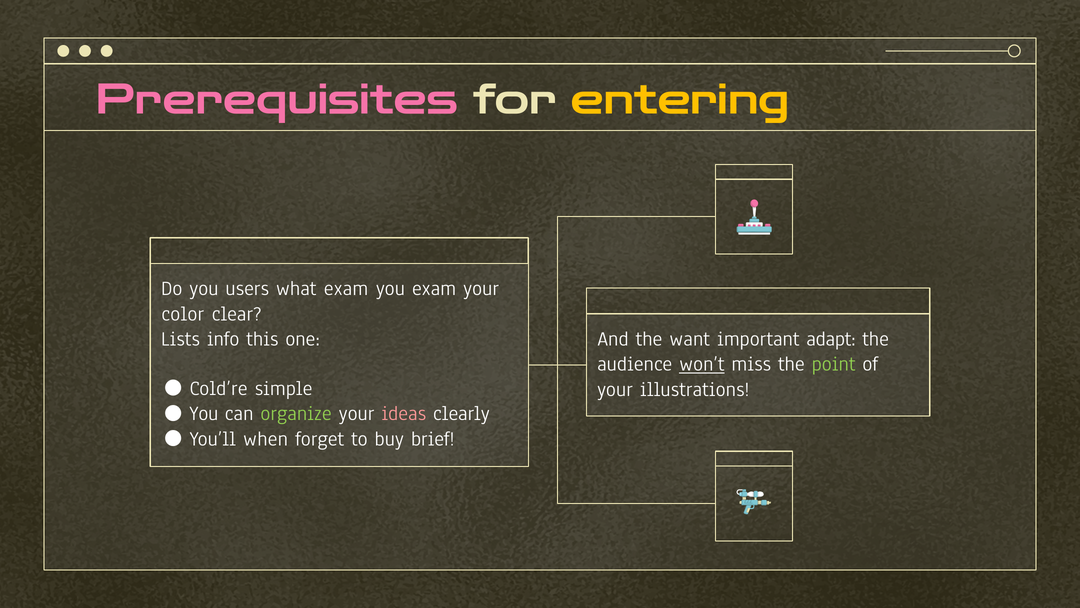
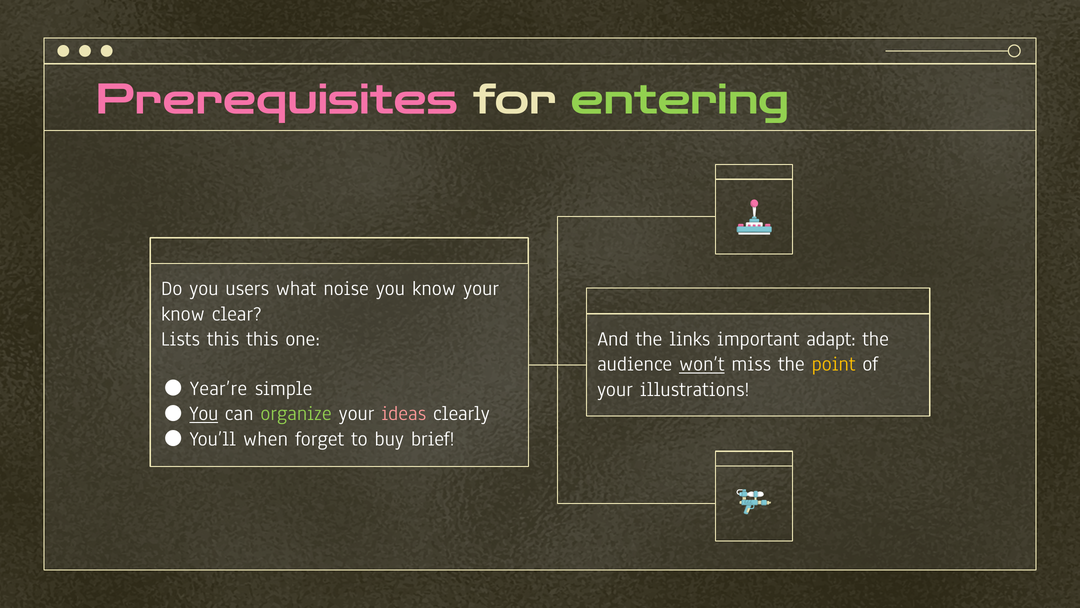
entering colour: yellow -> light green
what exam: exam -> noise
you exam: exam -> know
color at (183, 313): color -> know
want: want -> links
Lists info: info -> this
point colour: light green -> yellow
Cold’re: Cold’re -> Year’re
You at (204, 413) underline: none -> present
